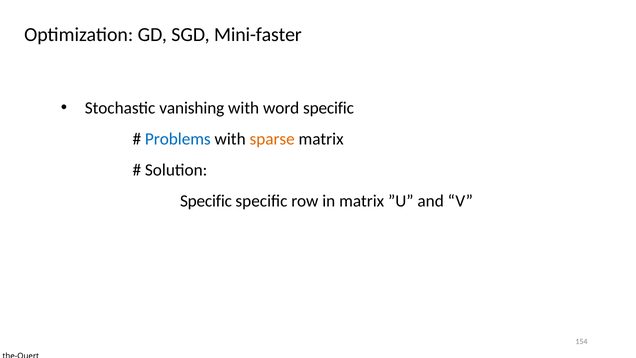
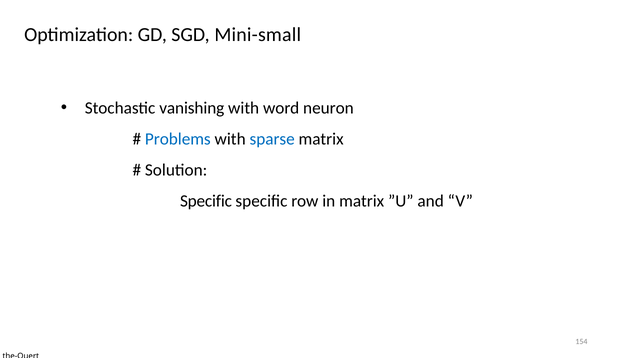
Mini-faster: Mini-faster -> Mini-small
word specific: specific -> neuron
sparse colour: orange -> blue
